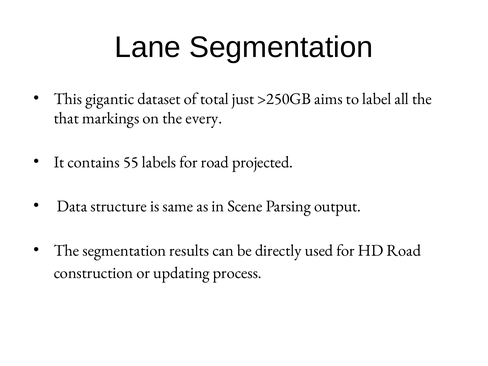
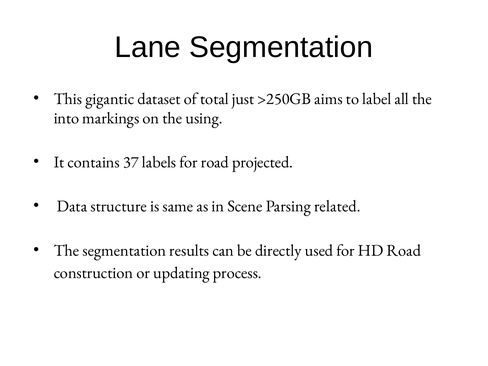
that: that -> into
every: every -> using
55: 55 -> 37
output: output -> related
